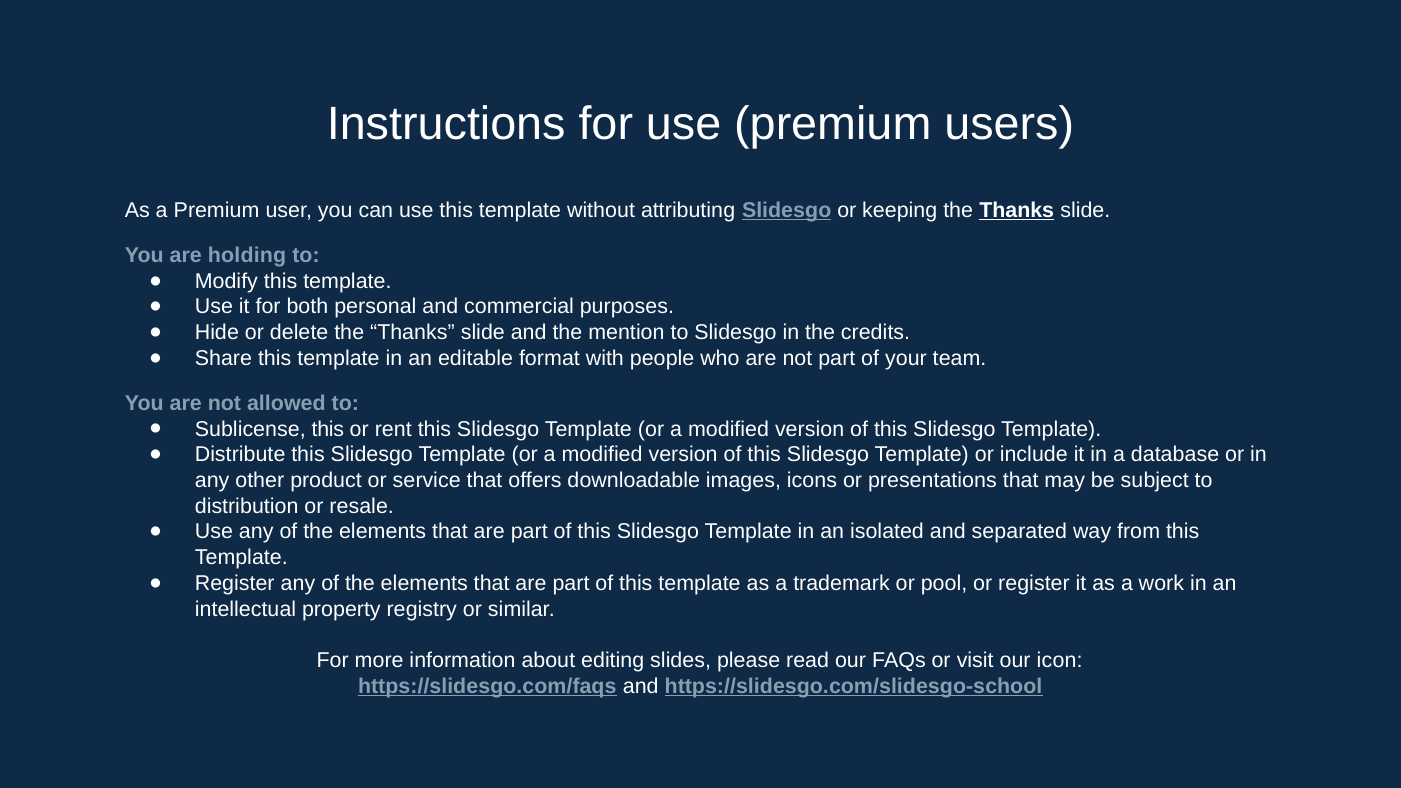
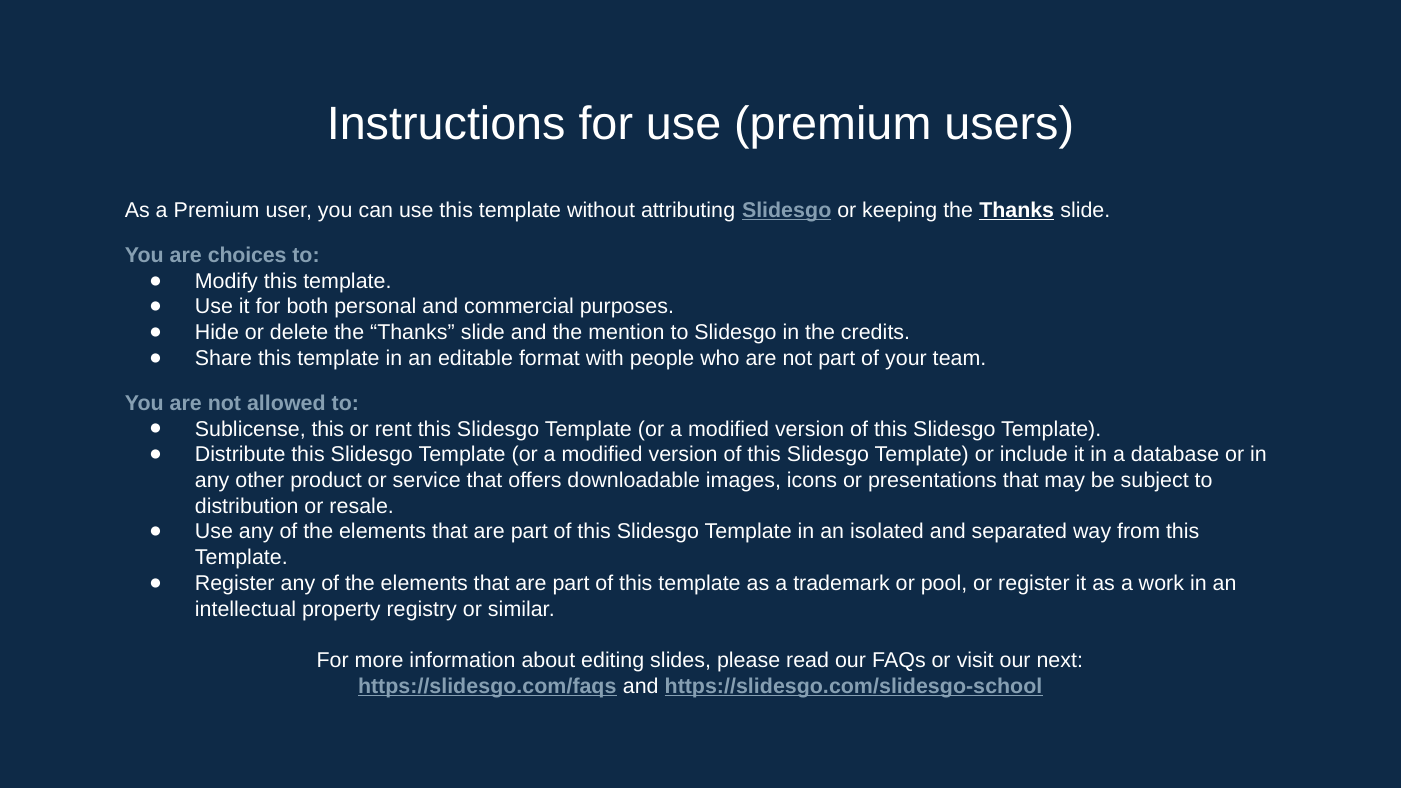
holding: holding -> choices
icon: icon -> next
